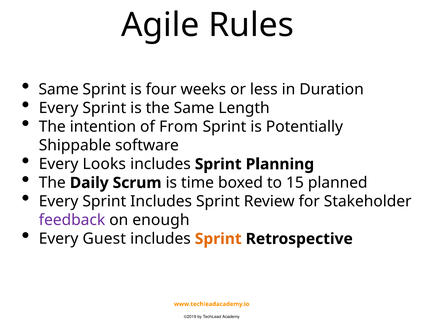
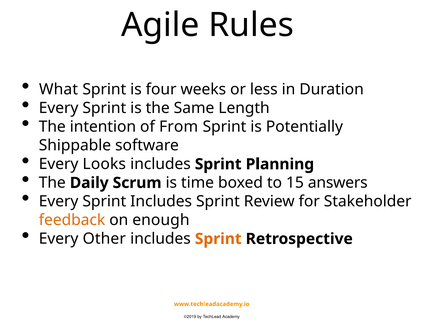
Same at (59, 90): Same -> What
planned: planned -> answers
feedback colour: purple -> orange
Guest: Guest -> Other
